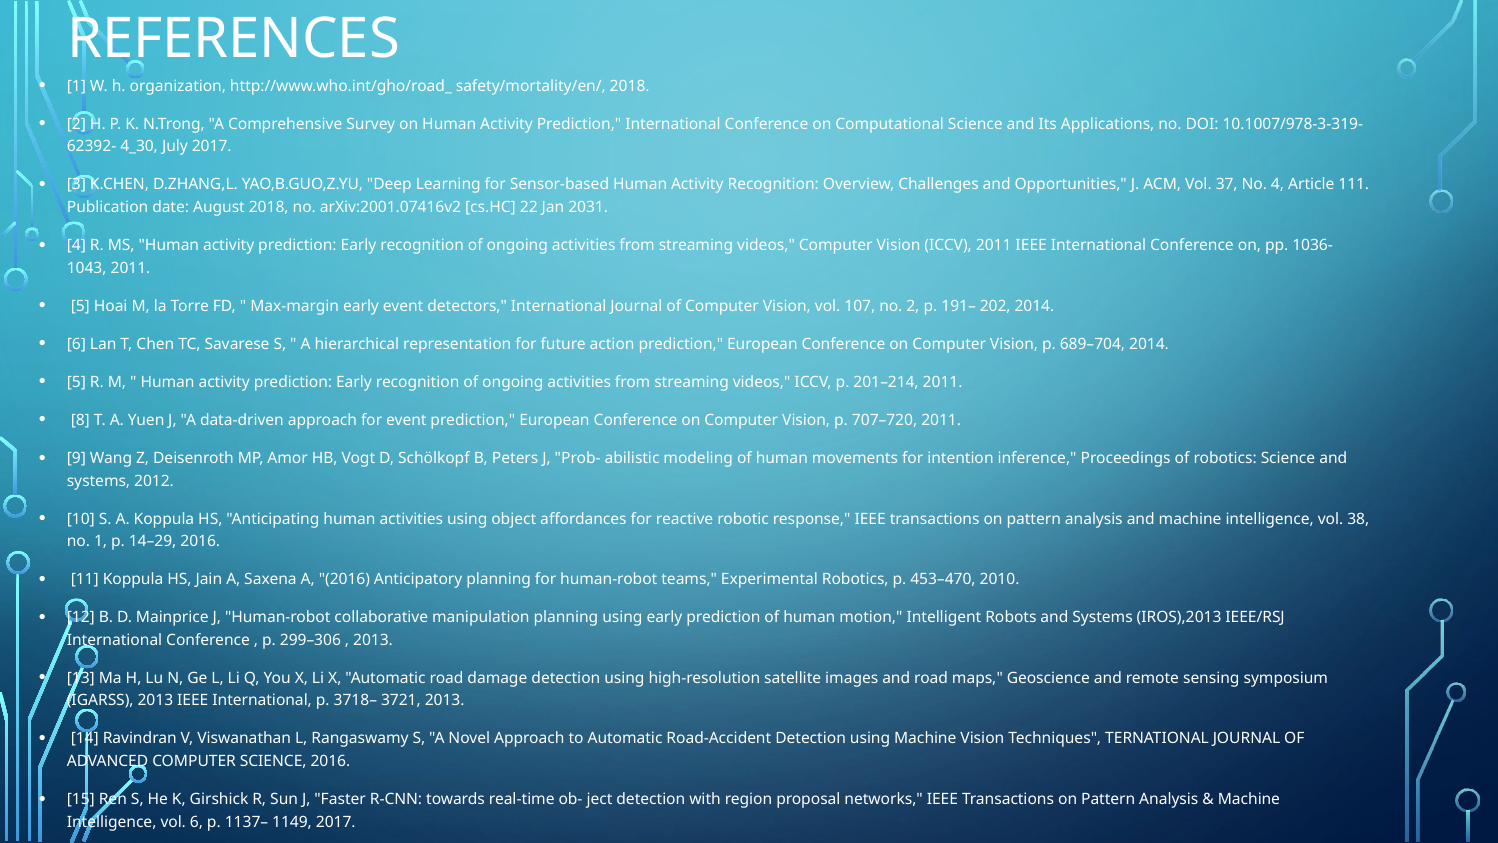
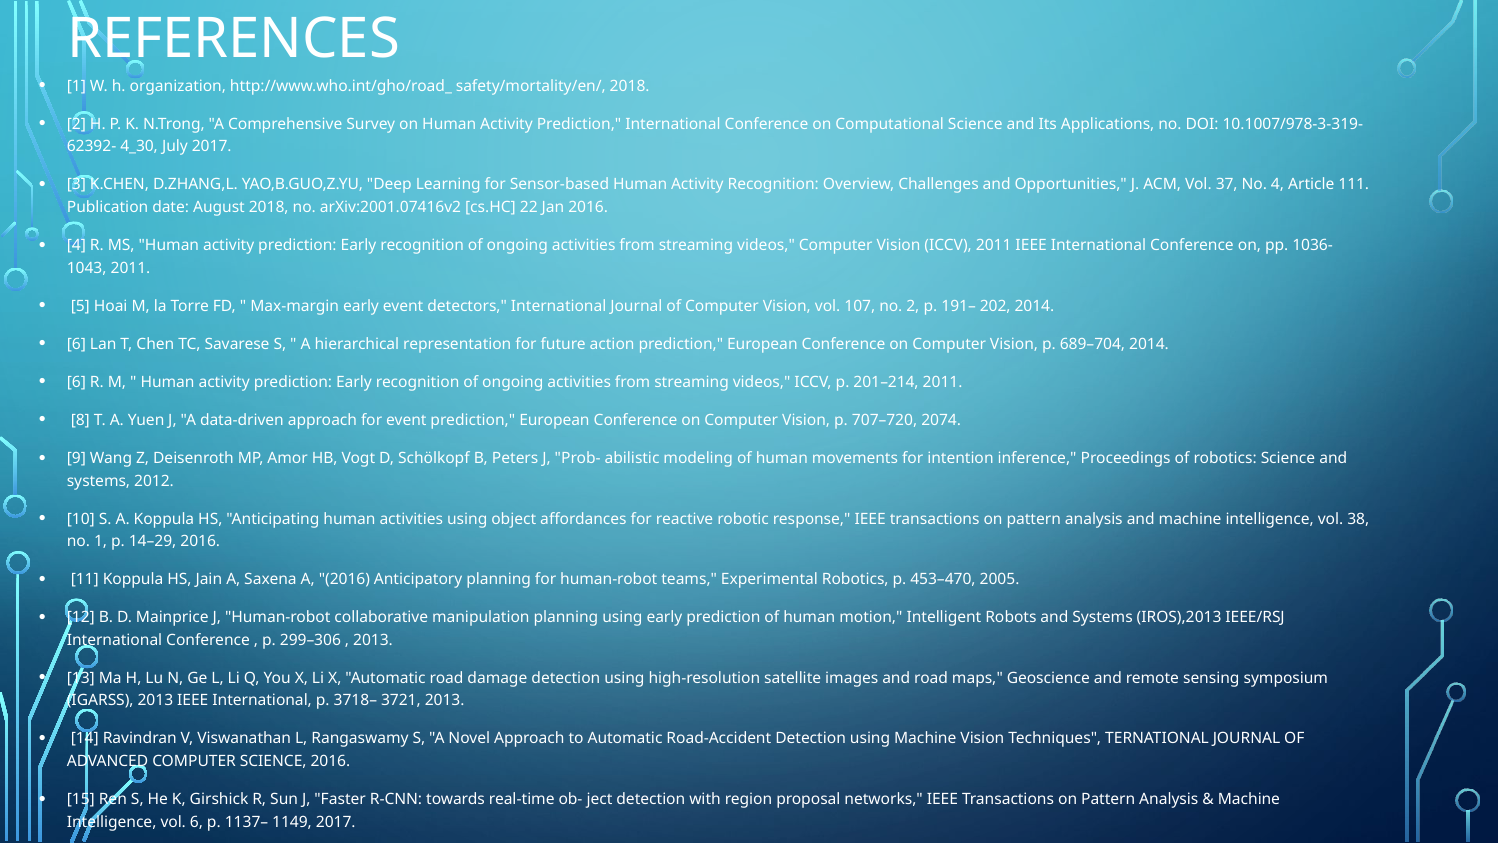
Jan 2031: 2031 -> 2016
5 at (76, 382): 5 -> 6
707–720 2011: 2011 -> 2074
453–470 2010: 2010 -> 2005
